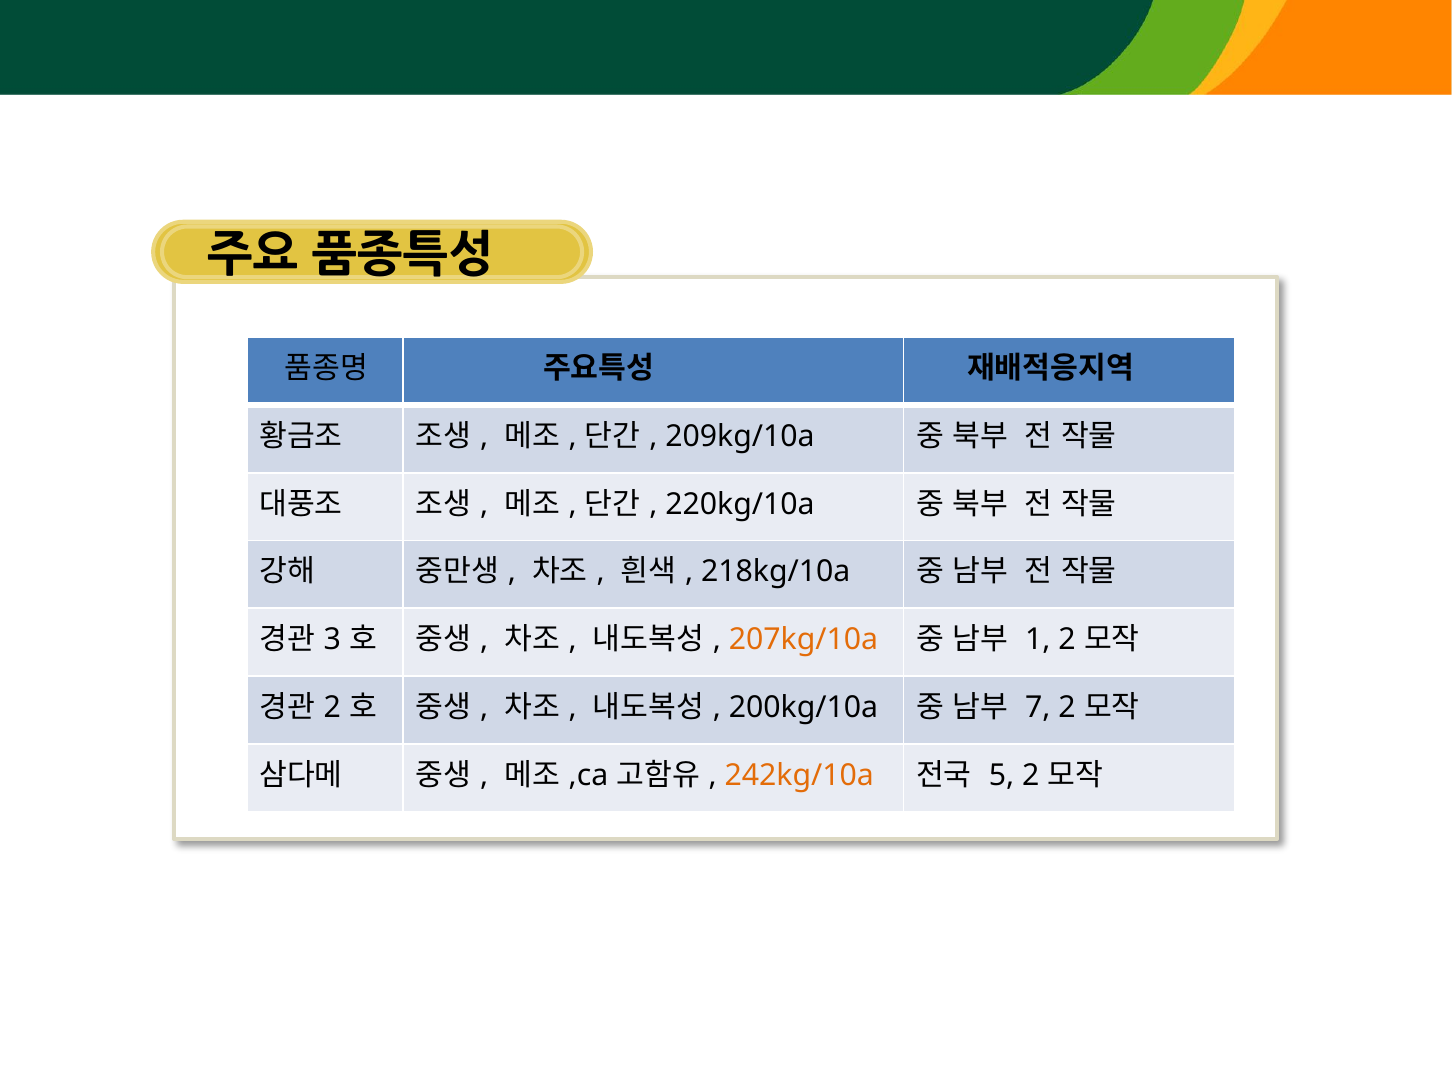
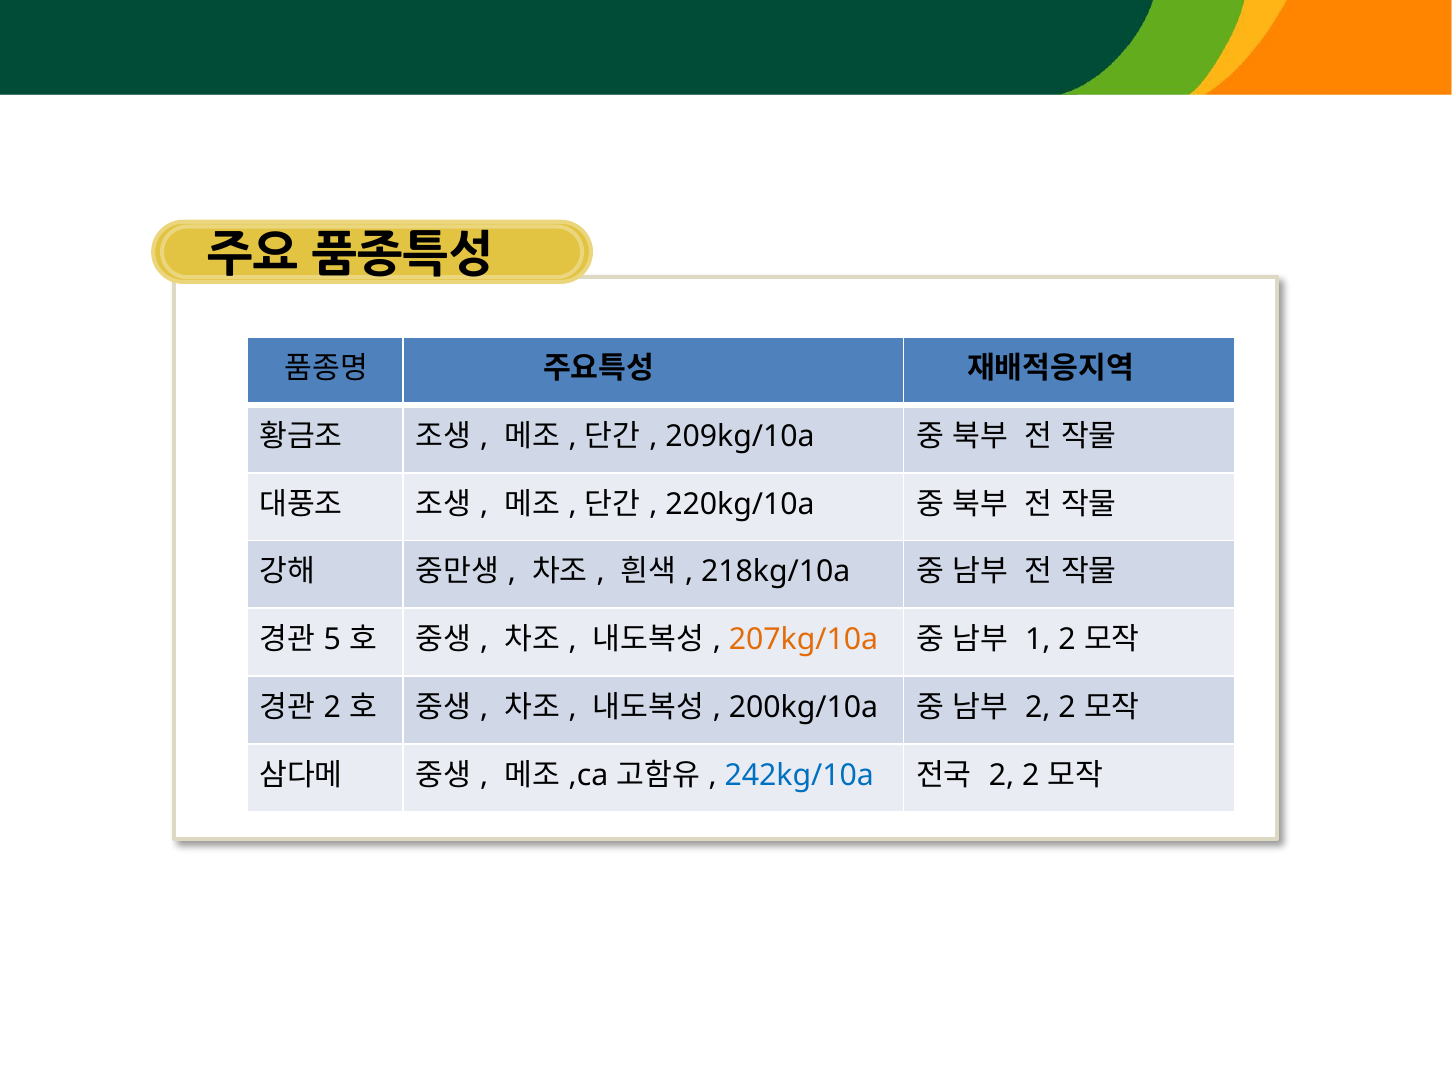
3: 3 -> 5
7 at (1038, 707): 7 -> 2
242kg/10a colour: orange -> blue
5 at (1002, 775): 5 -> 2
